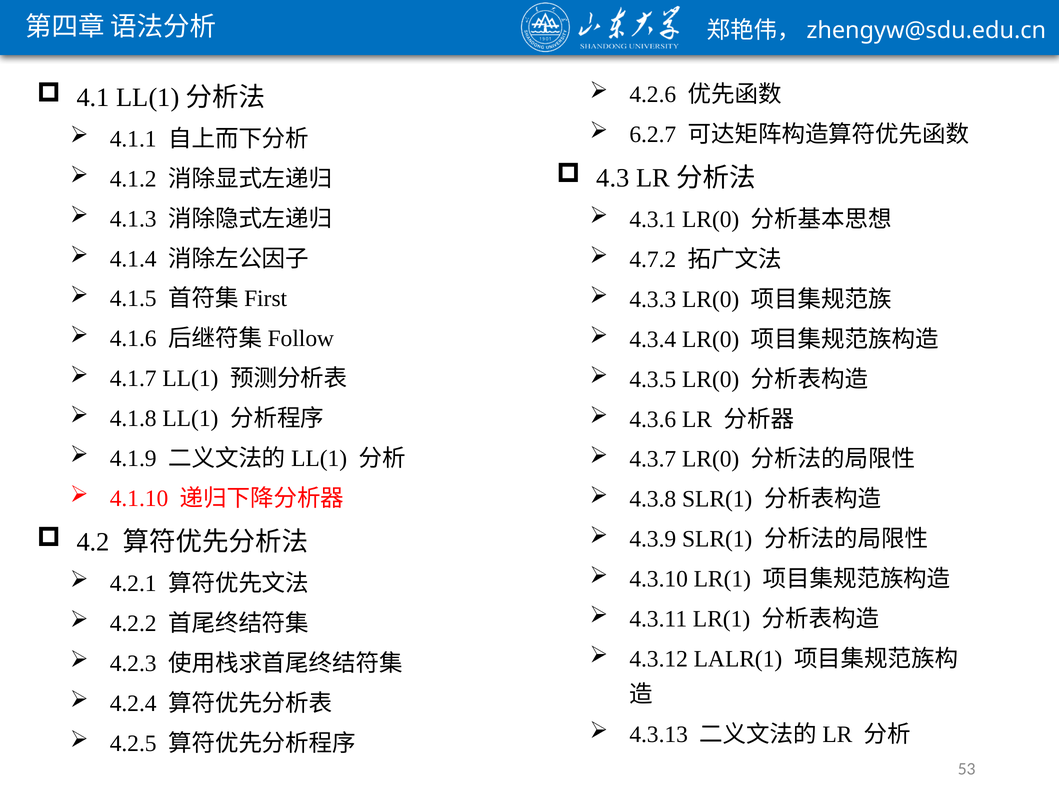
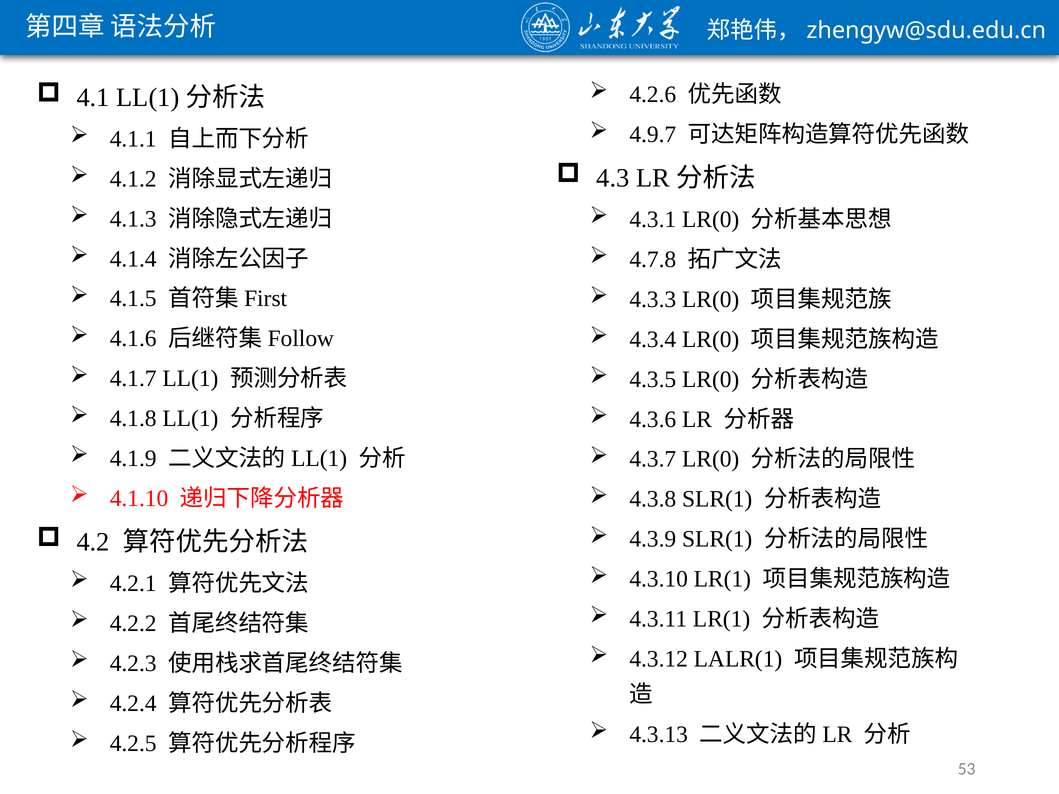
6.2.7: 6.2.7 -> 4.9.7
4.7.2: 4.7.2 -> 4.7.8
